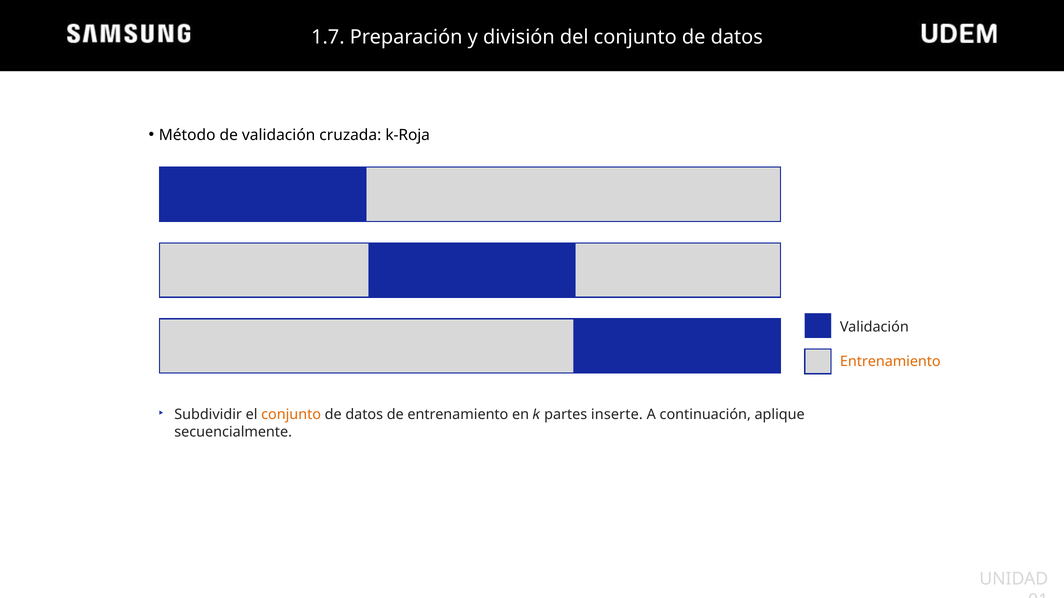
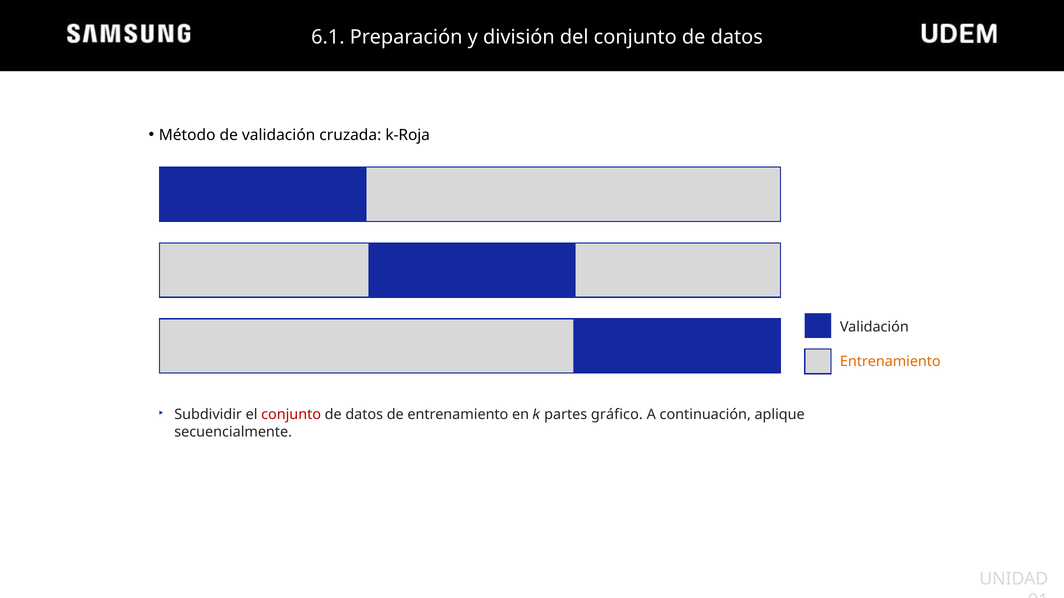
1.7: 1.7 -> 6.1
conjunto at (291, 415) colour: orange -> red
inserte: inserte -> gráfico
